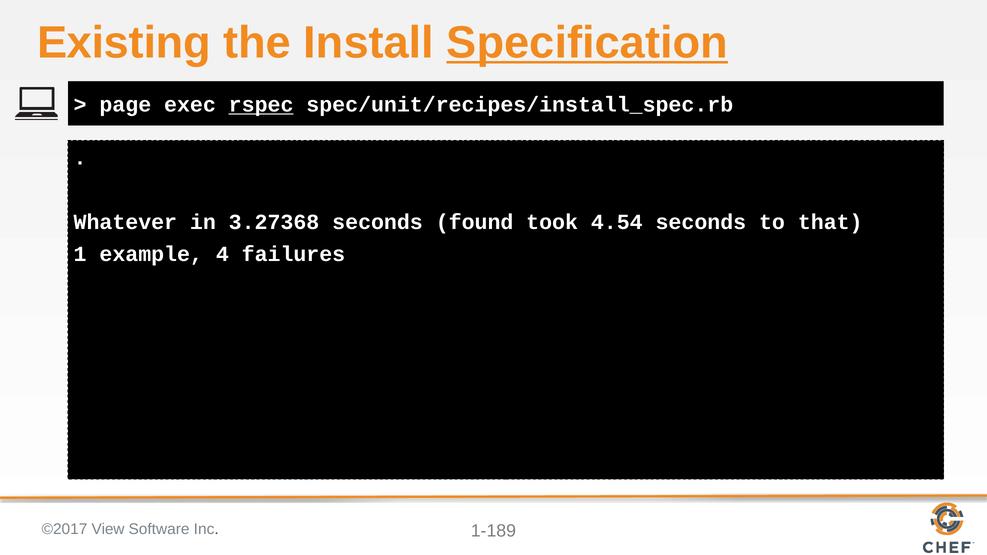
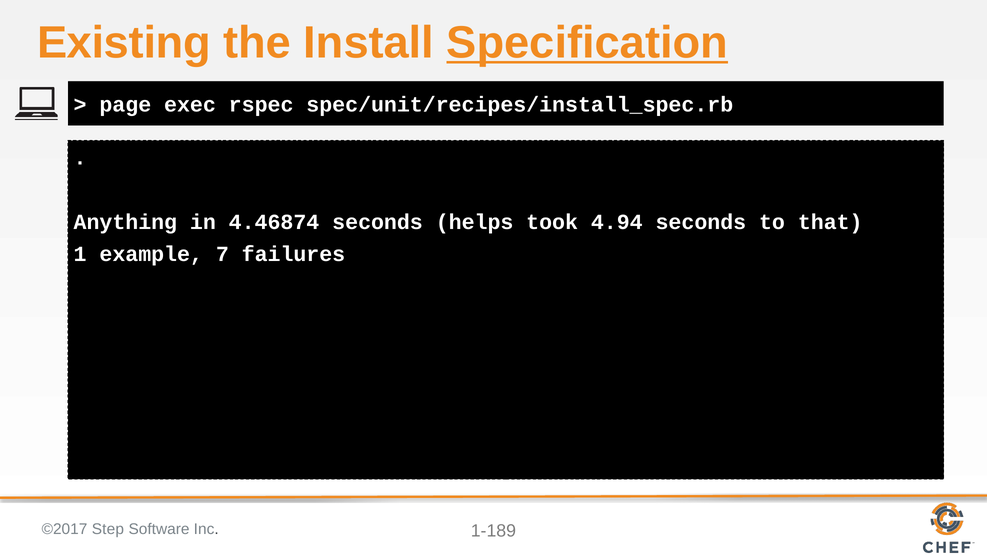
rspec underline: present -> none
Whatever: Whatever -> Anything
3.27368: 3.27368 -> 4.46874
found: found -> helps
4.54: 4.54 -> 4.94
4: 4 -> 7
View: View -> Step
